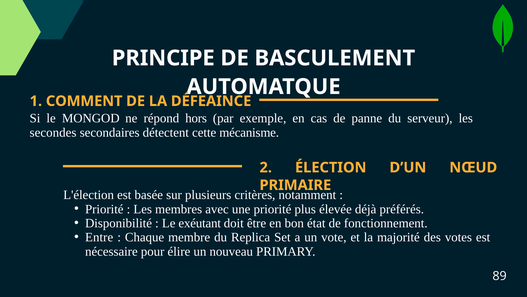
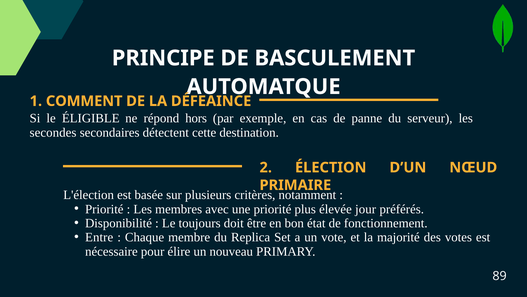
MONGOD: MONGOD -> ÉLIGIBLE
mécanisme: mécanisme -> destination
déjà: déjà -> jour
exéutant: exéutant -> toujours
